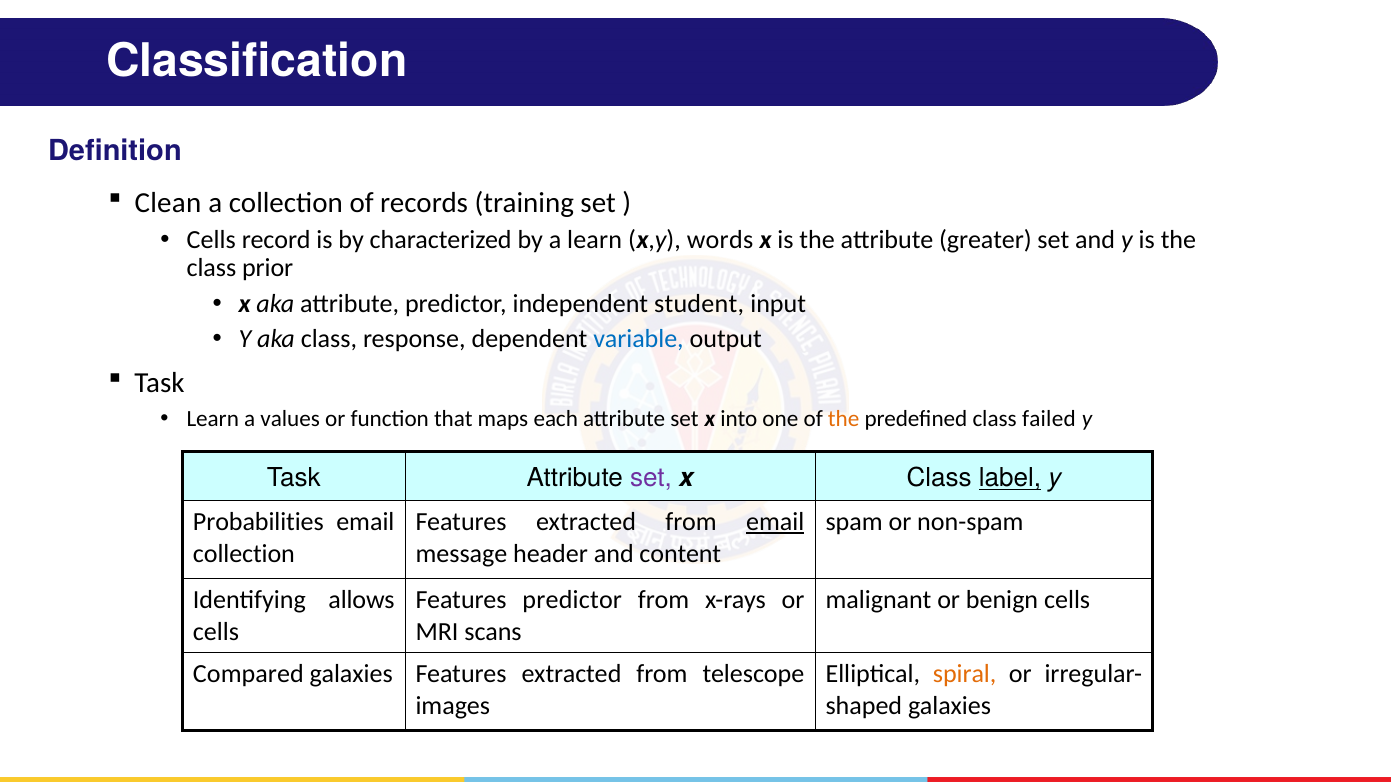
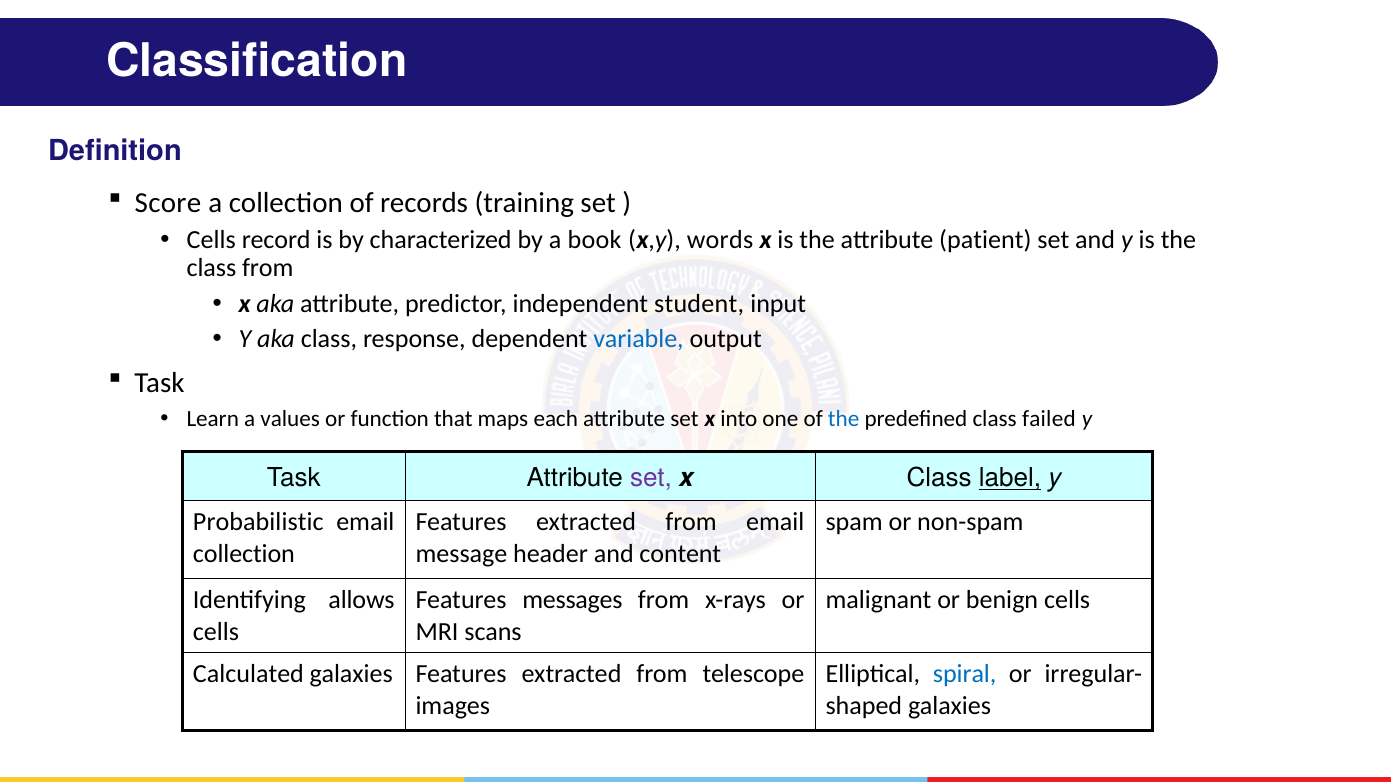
Clean: Clean -> Score
a learn: learn -> book
greater: greater -> patient
class prior: prior -> from
the at (844, 419) colour: orange -> blue
Probabilities: Probabilities -> Probabilistic
email at (775, 522) underline: present -> none
Features predictor: predictor -> messages
Compared: Compared -> Calculated
spiral colour: orange -> blue
